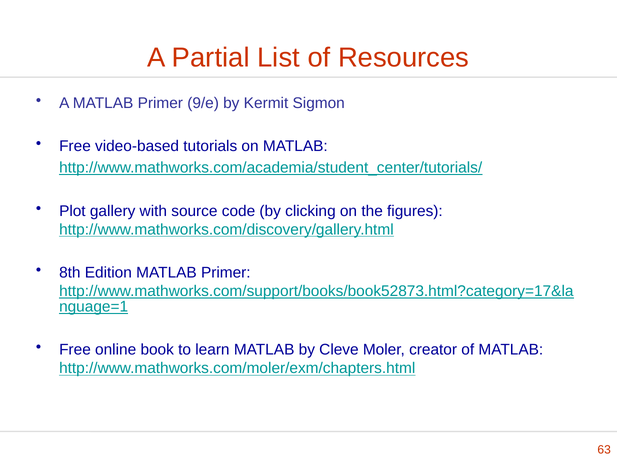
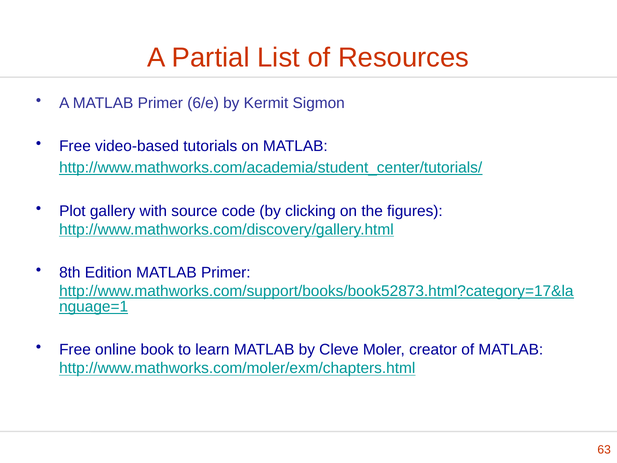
9/e: 9/e -> 6/e
